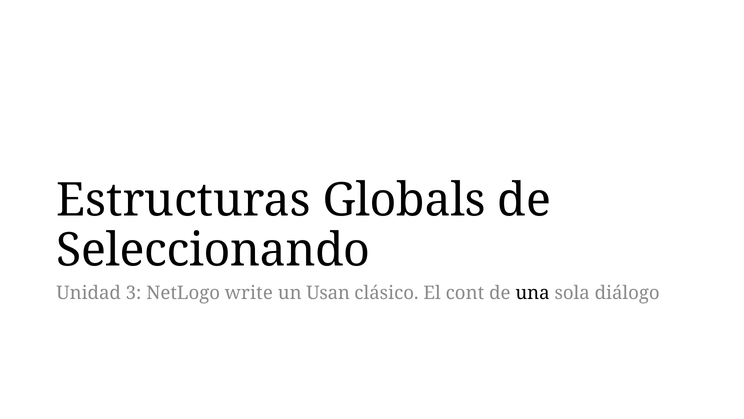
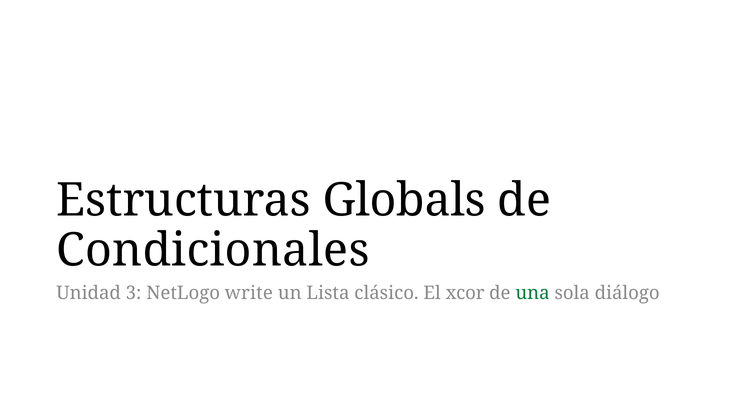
Seleccionando: Seleccionando -> Condicionales
Usan: Usan -> Lista
cont: cont -> xcor
una colour: black -> green
